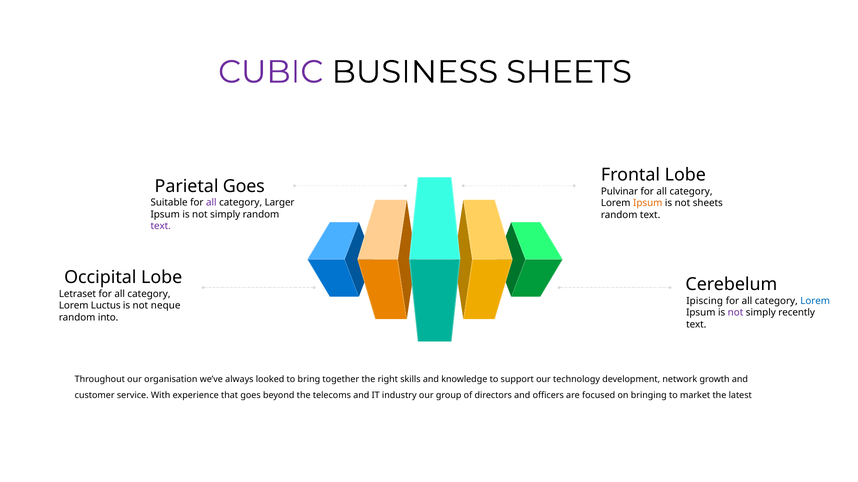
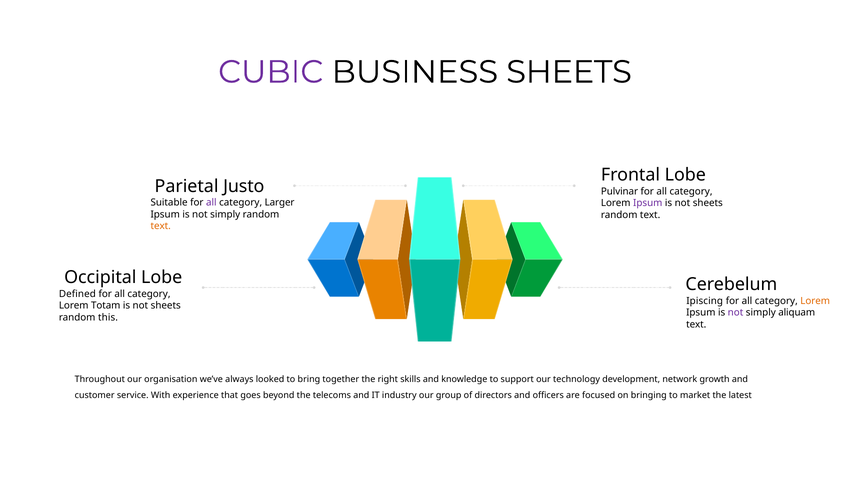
Parietal Goes: Goes -> Justo
Ipsum at (648, 203) colour: orange -> purple
text at (161, 227) colour: purple -> orange
Letraset: Letraset -> Defined
Lorem at (815, 301) colour: blue -> orange
Luctus: Luctus -> Totam
neque at (166, 306): neque -> sheets
recently: recently -> aliquam
into: into -> this
